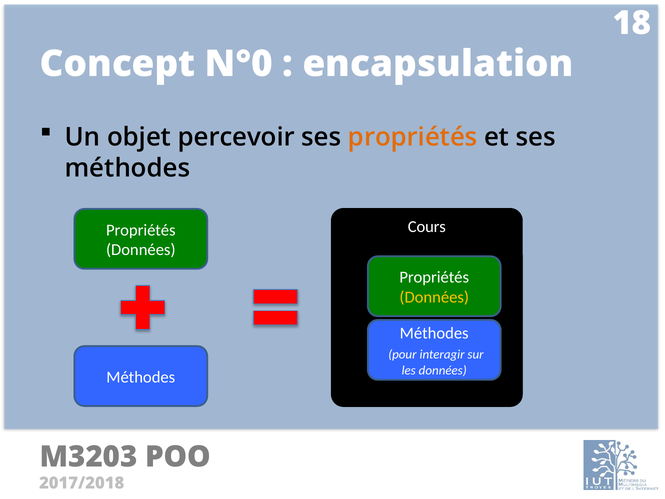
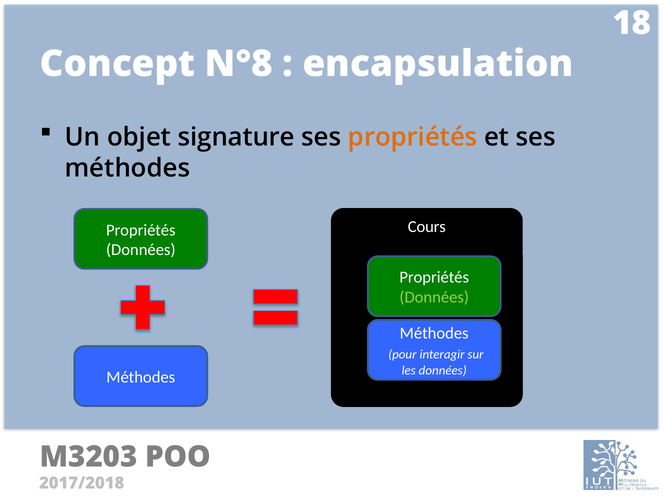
N°0: N°0 -> N°8
percevoir: percevoir -> signature
Données at (434, 297) colour: yellow -> light green
